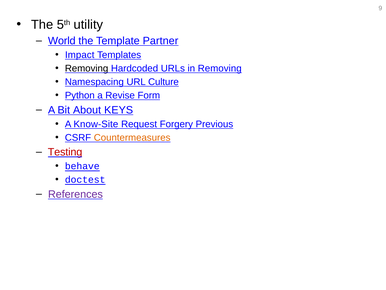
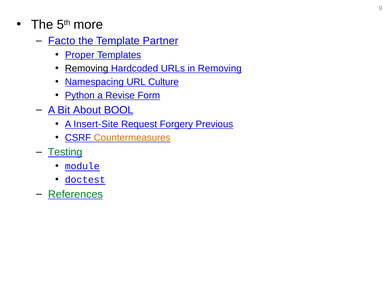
utility: utility -> more
World: World -> Facto
Impact: Impact -> Proper
KEYS: KEYS -> BOOL
Know-Site: Know-Site -> Insert-Site
Testing colour: red -> green
behave: behave -> module
References colour: purple -> green
